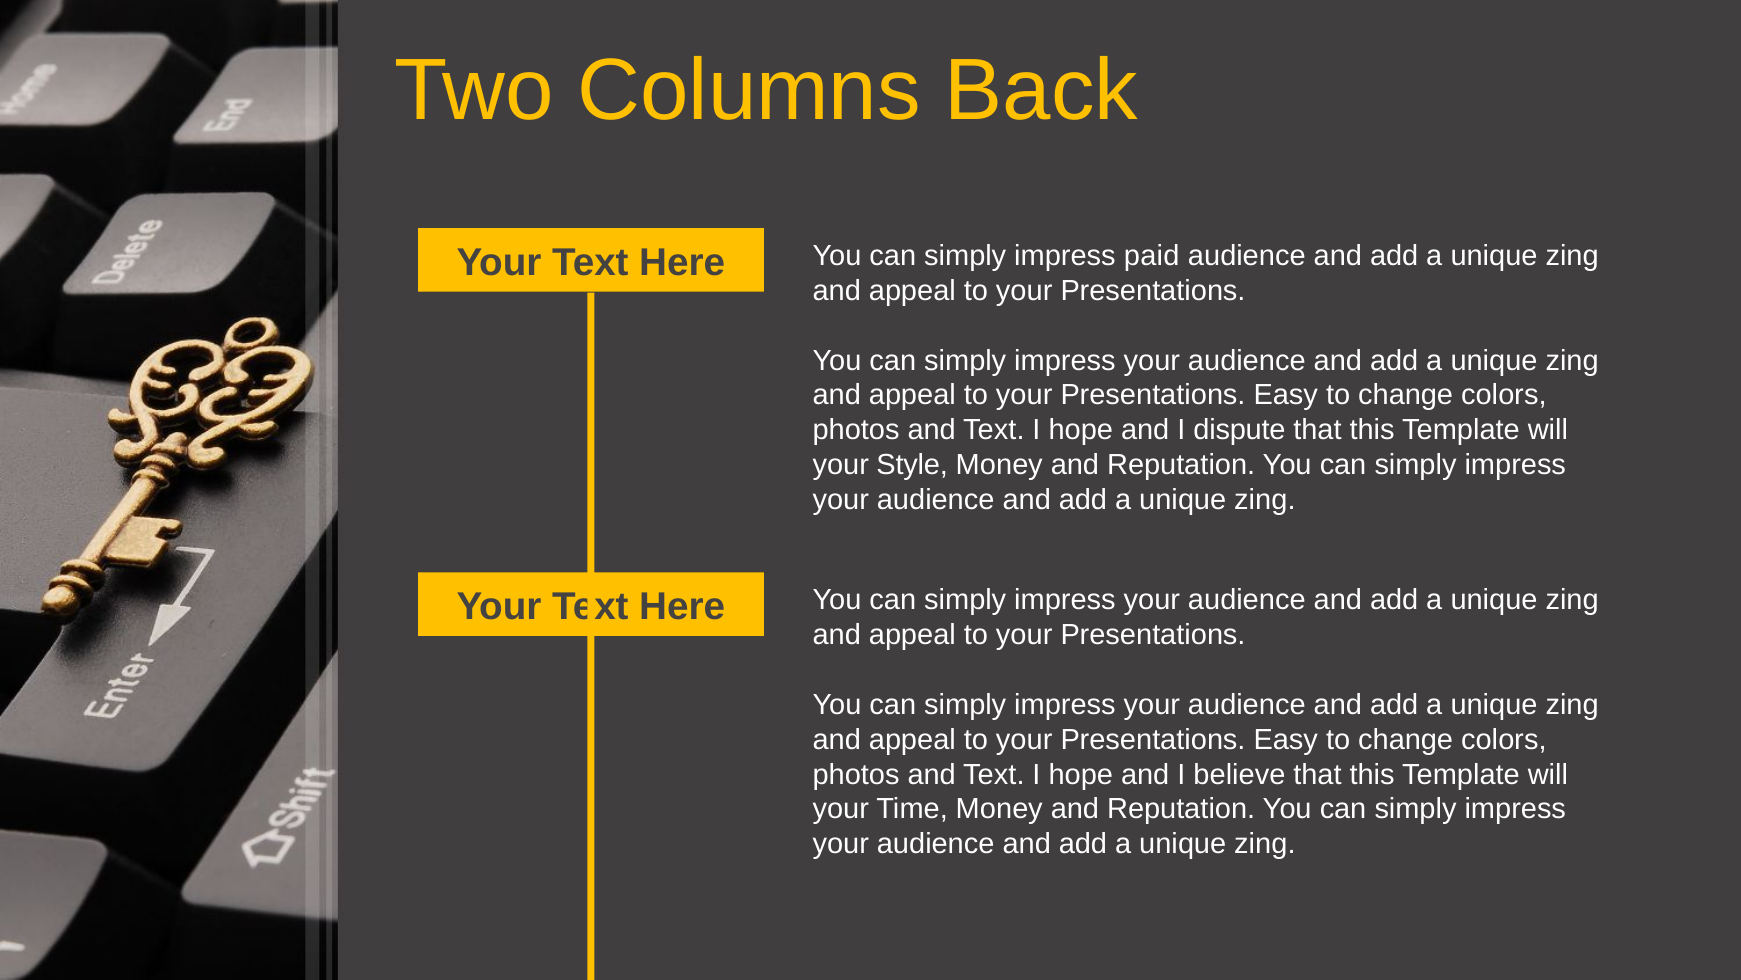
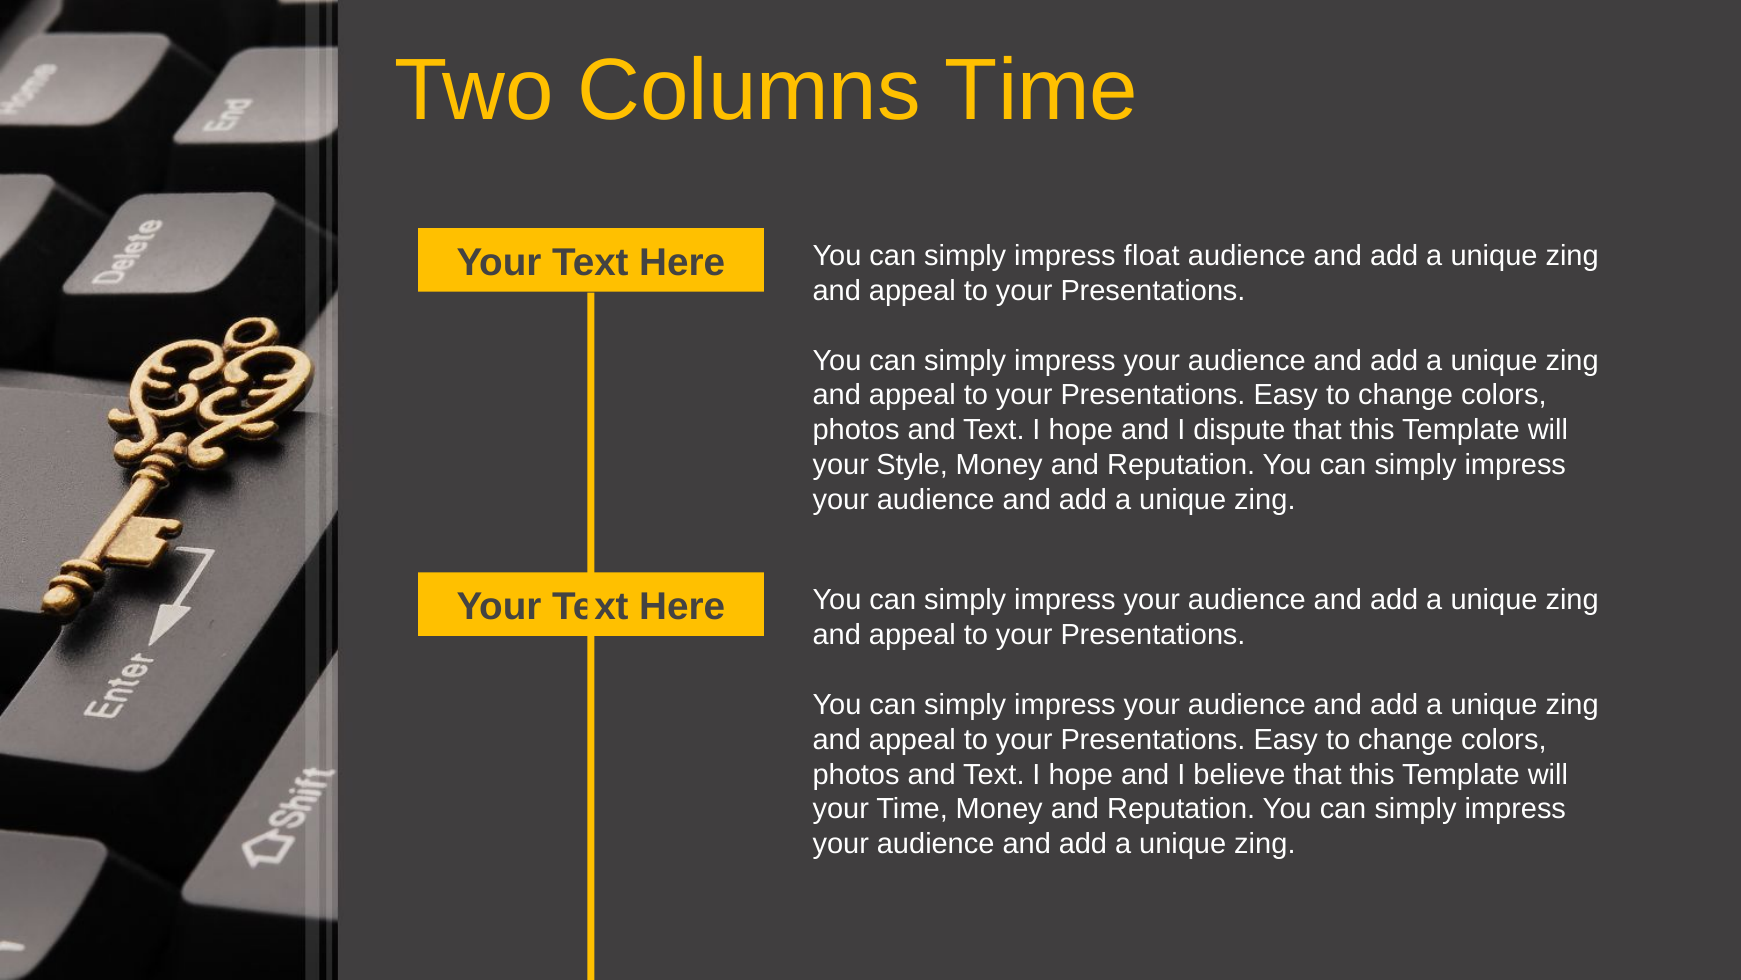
Columns Back: Back -> Time
paid: paid -> float
